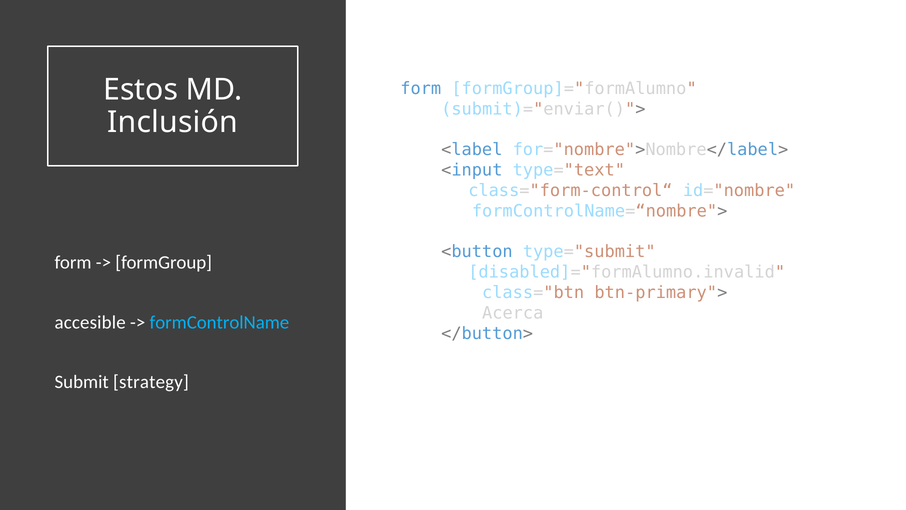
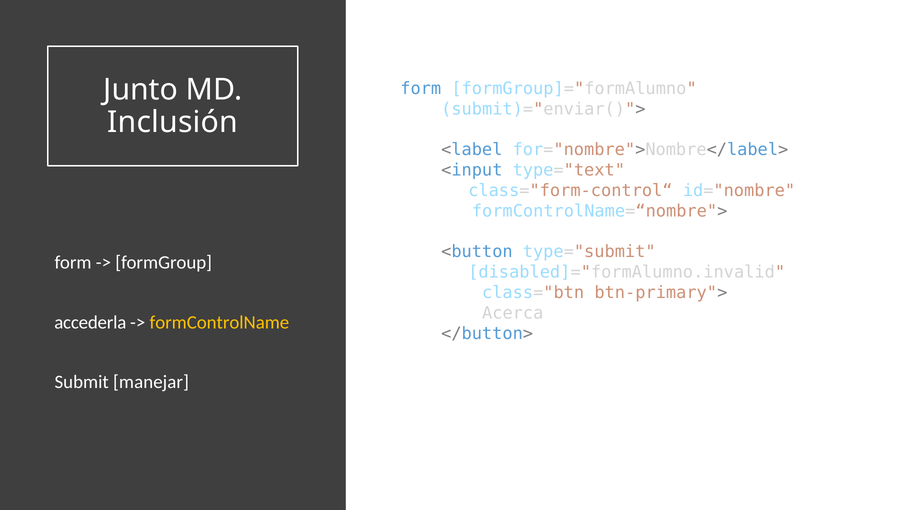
Estos: Estos -> Junto
accesible: accesible -> accederla
formControlName colour: light blue -> yellow
strategy: strategy -> manejar
